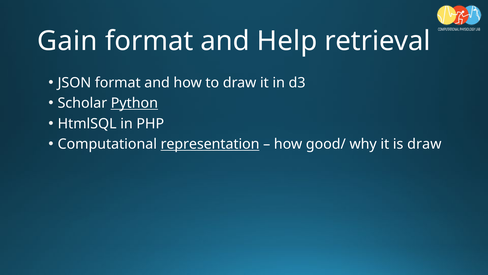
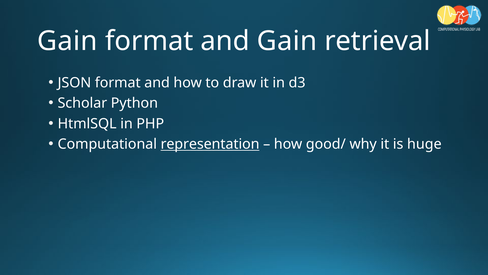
and Help: Help -> Gain
Python underline: present -> none
is draw: draw -> huge
